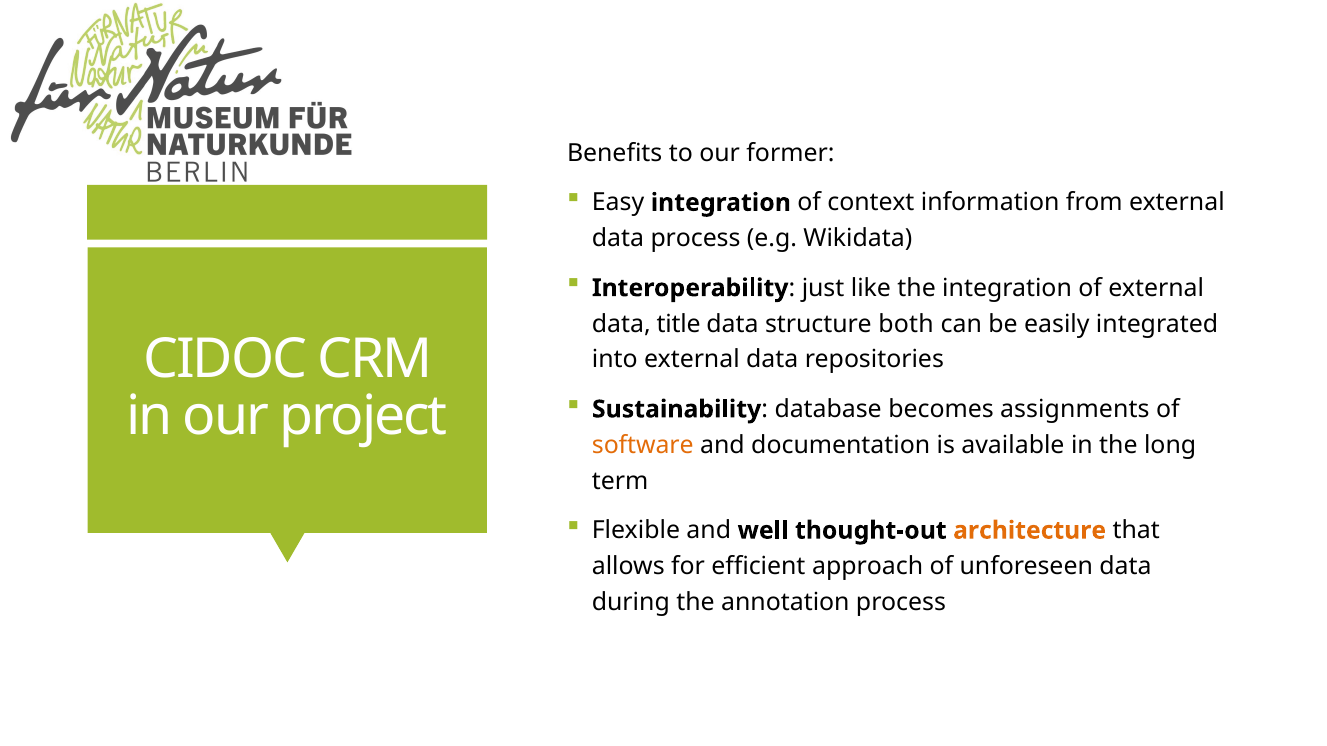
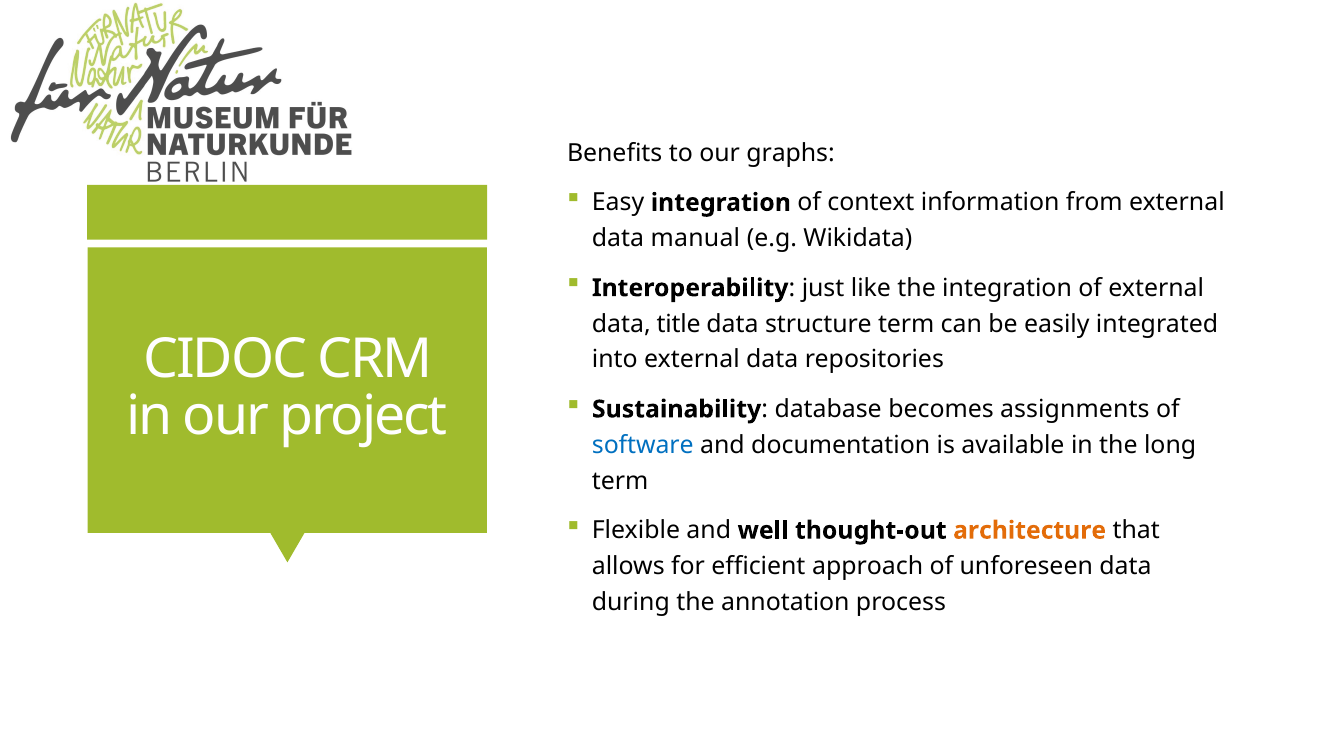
former: former -> graphs
data process: process -> manual
structure both: both -> term
software colour: orange -> blue
